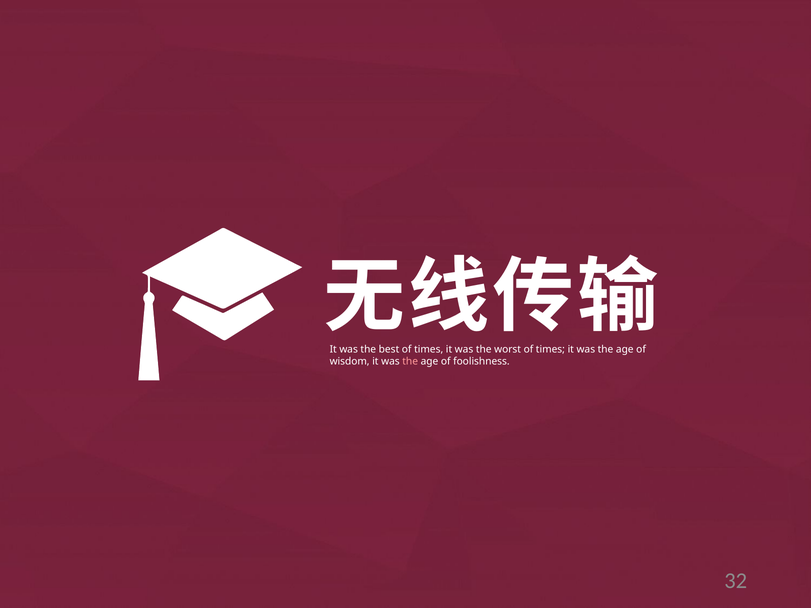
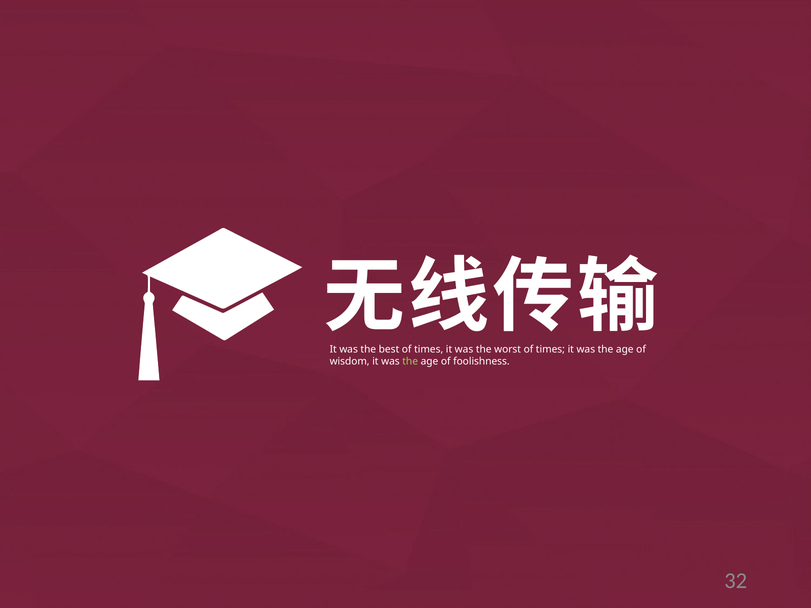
the at (410, 362) colour: pink -> light green
